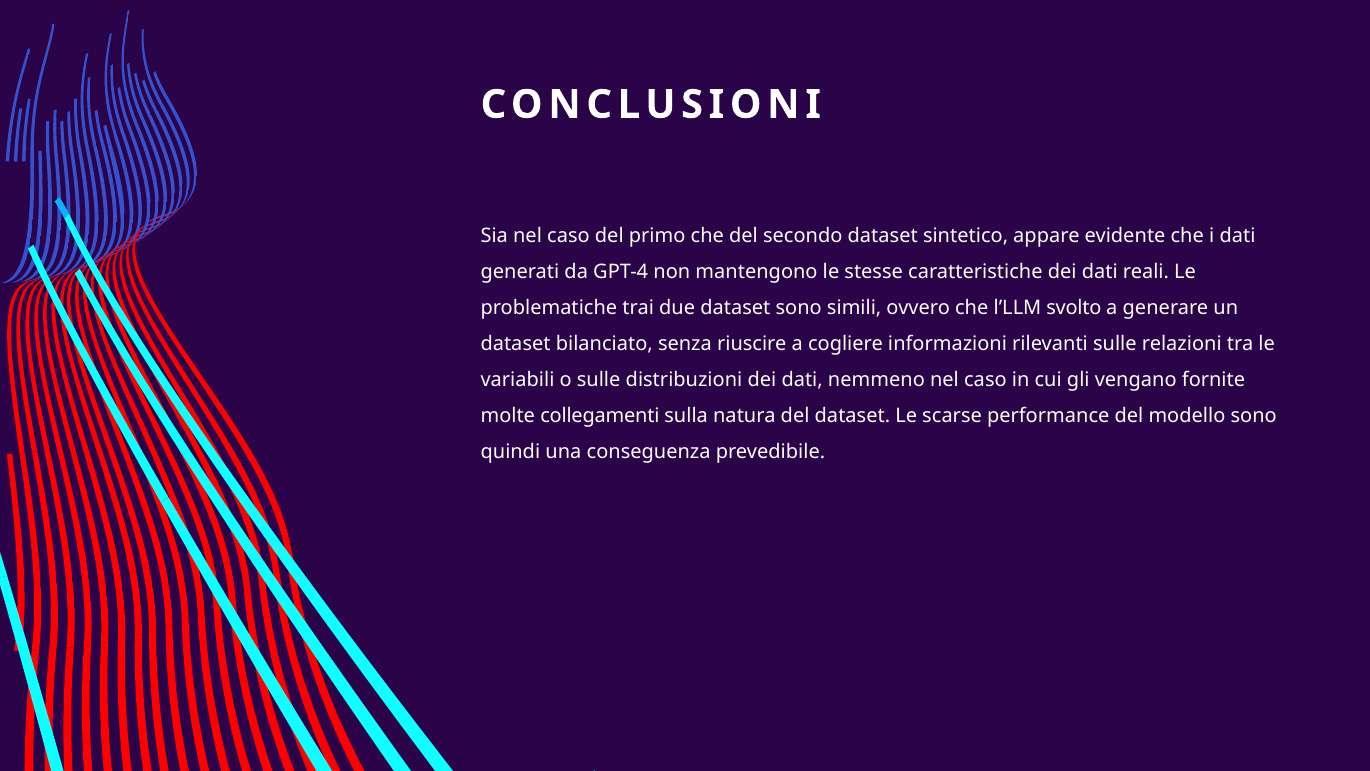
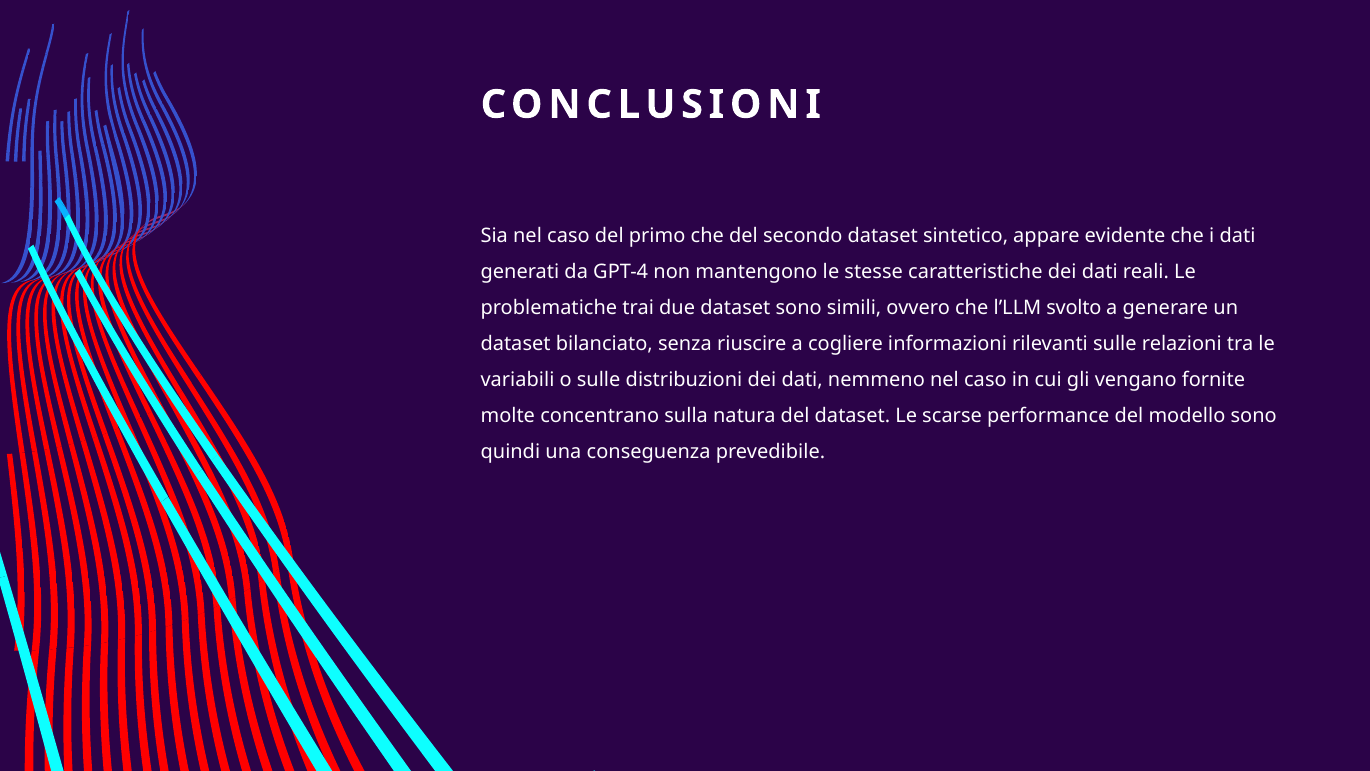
collegamenti: collegamenti -> concentrano
